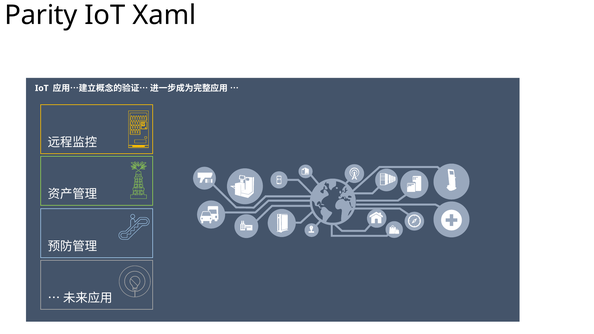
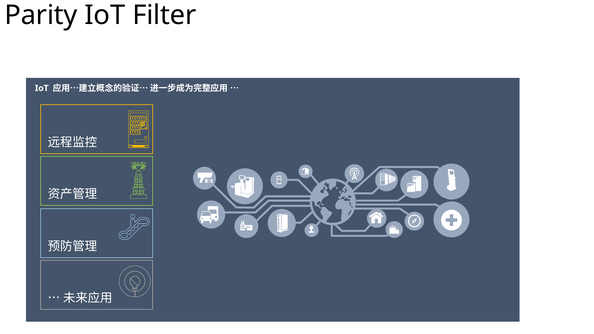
Xaml: Xaml -> Filter
